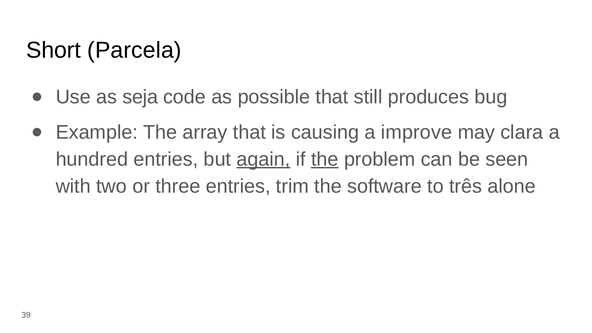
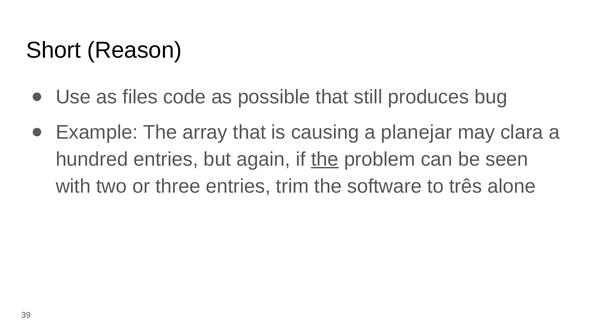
Parcela: Parcela -> Reason
seja: seja -> files
improve: improve -> planejar
again underline: present -> none
